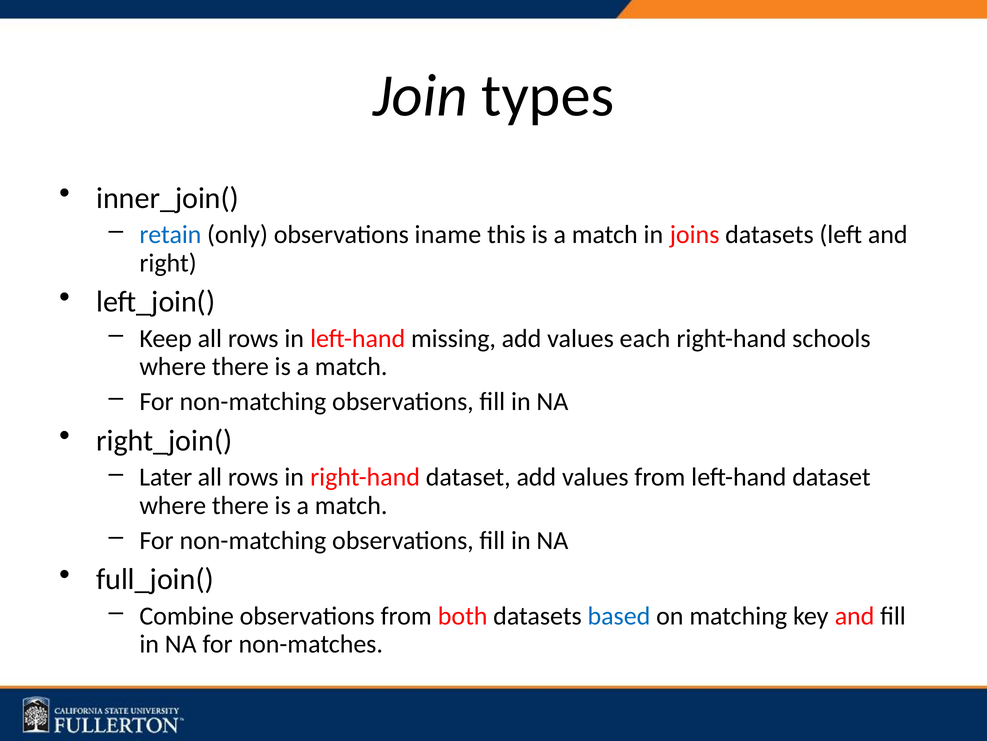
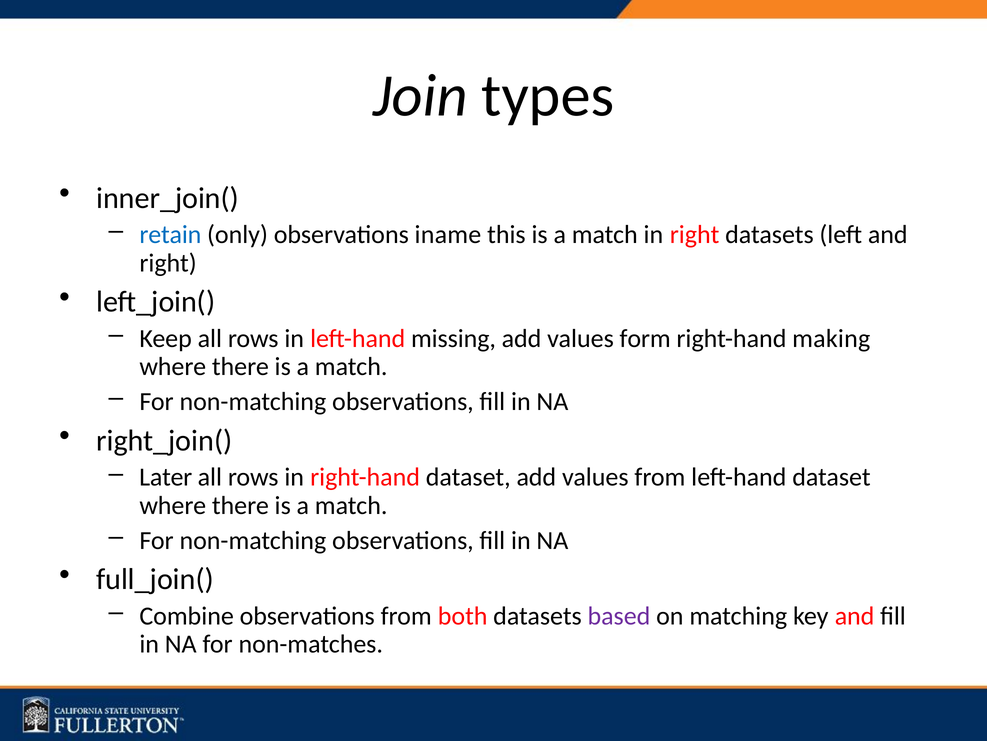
in joins: joins -> right
each: each -> form
schools: schools -> making
based colour: blue -> purple
